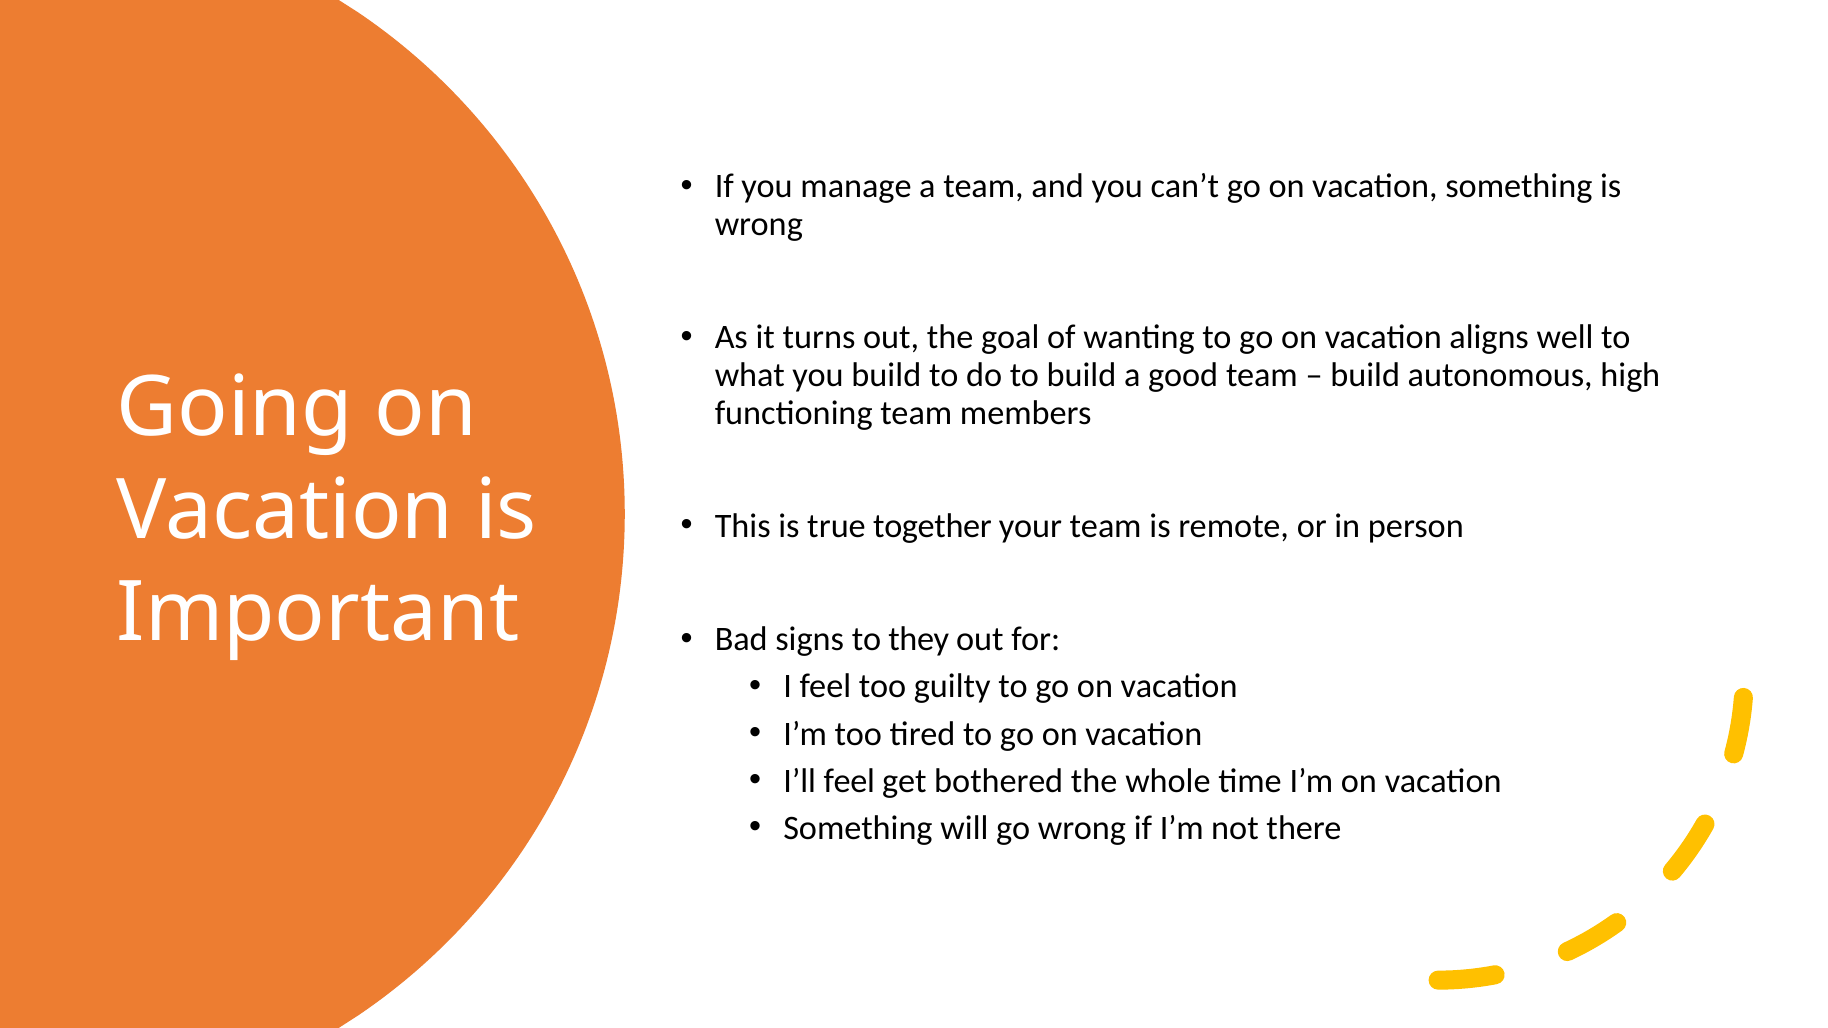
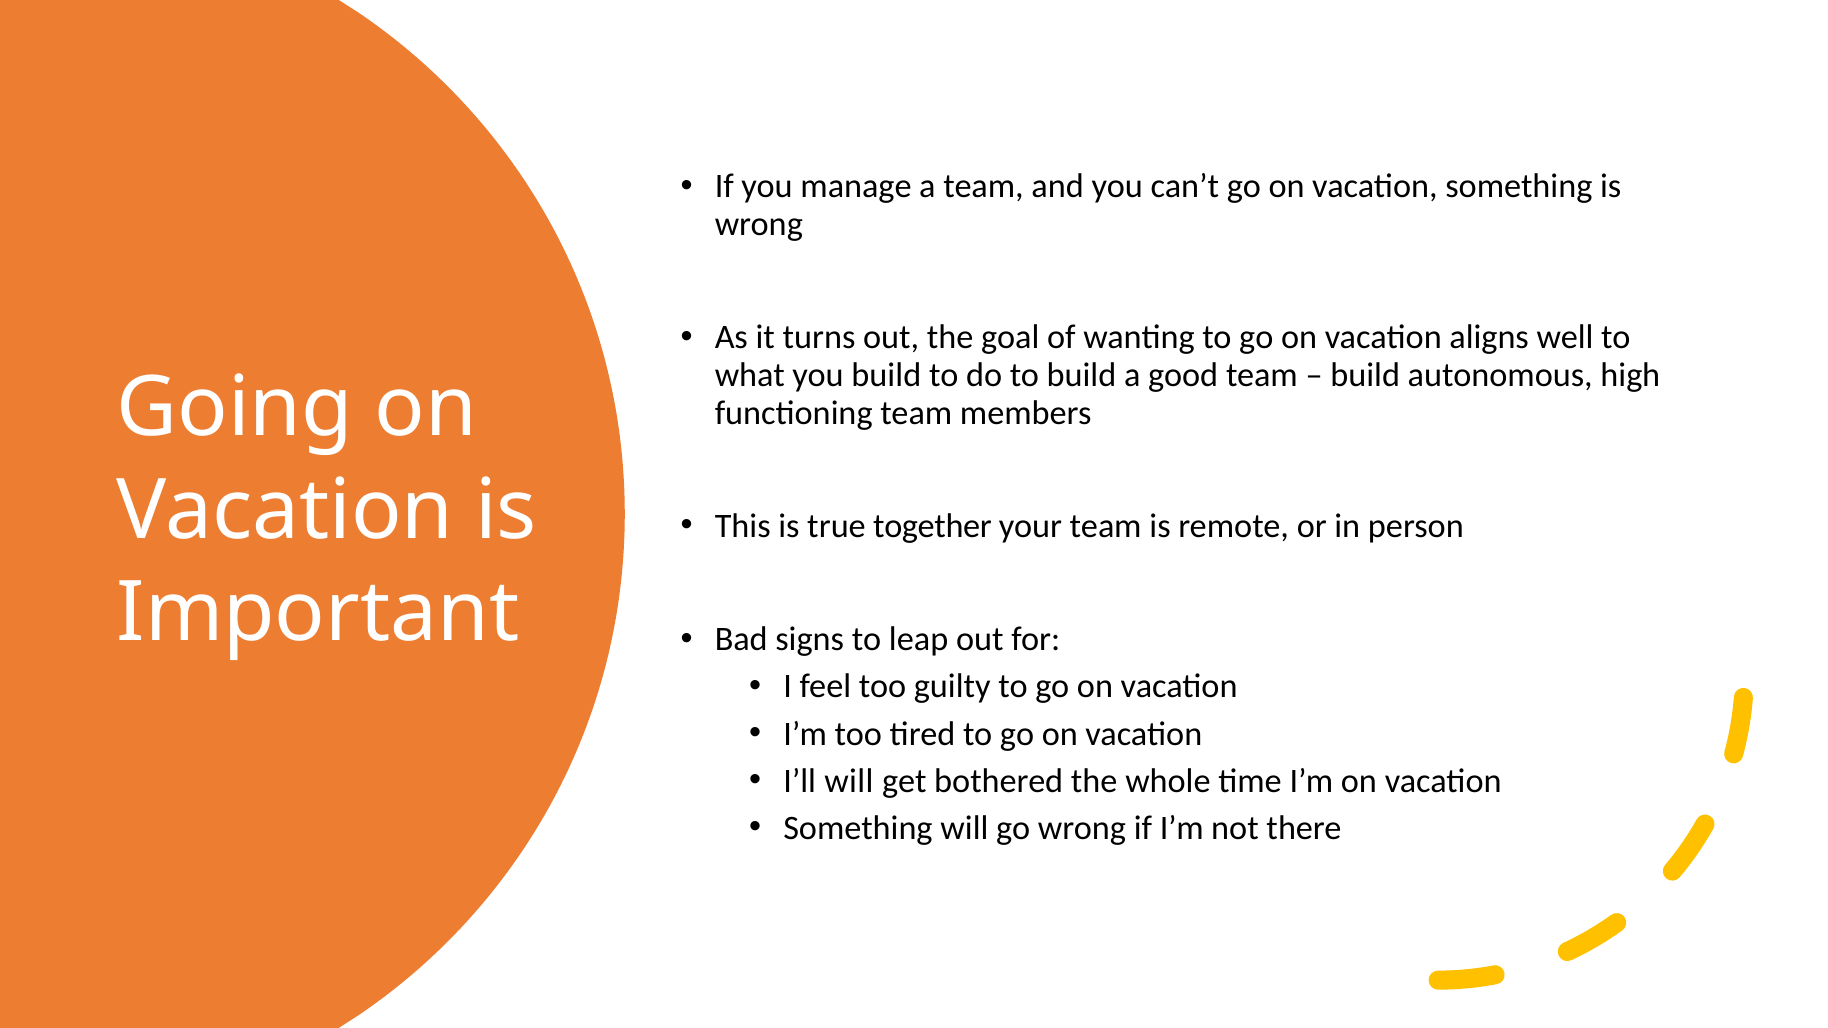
they: they -> leap
I’ll feel: feel -> will
